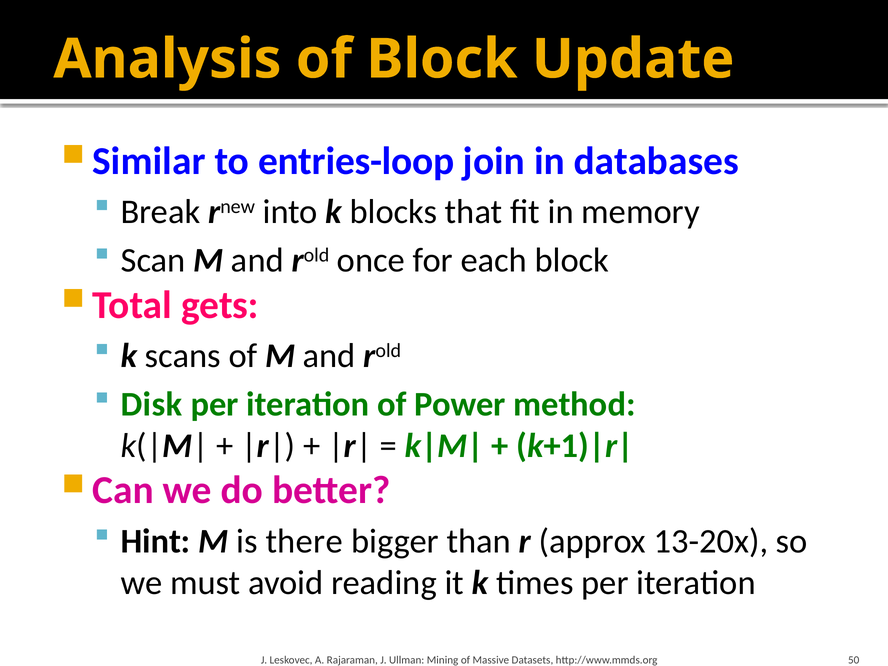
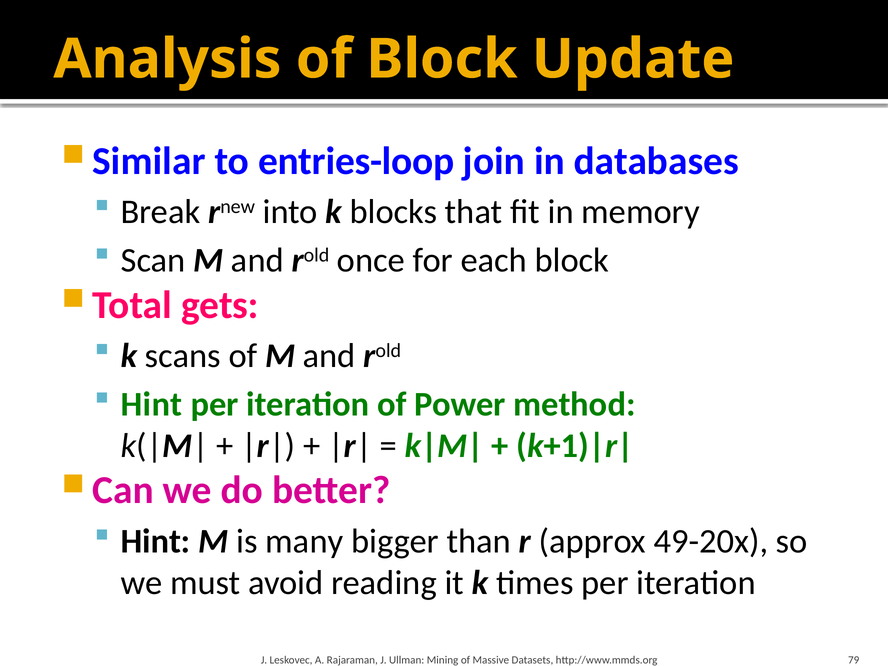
Disk at (152, 404): Disk -> Hint
there: there -> many
13-20x: 13-20x -> 49-20x
50: 50 -> 79
